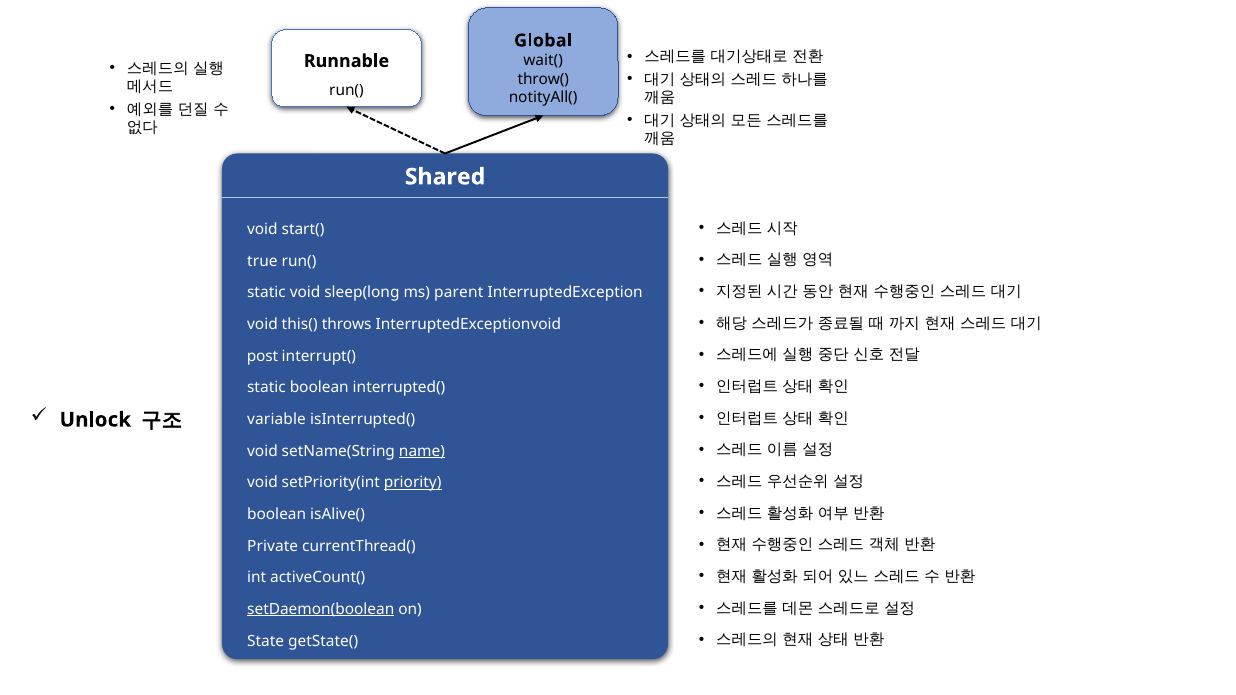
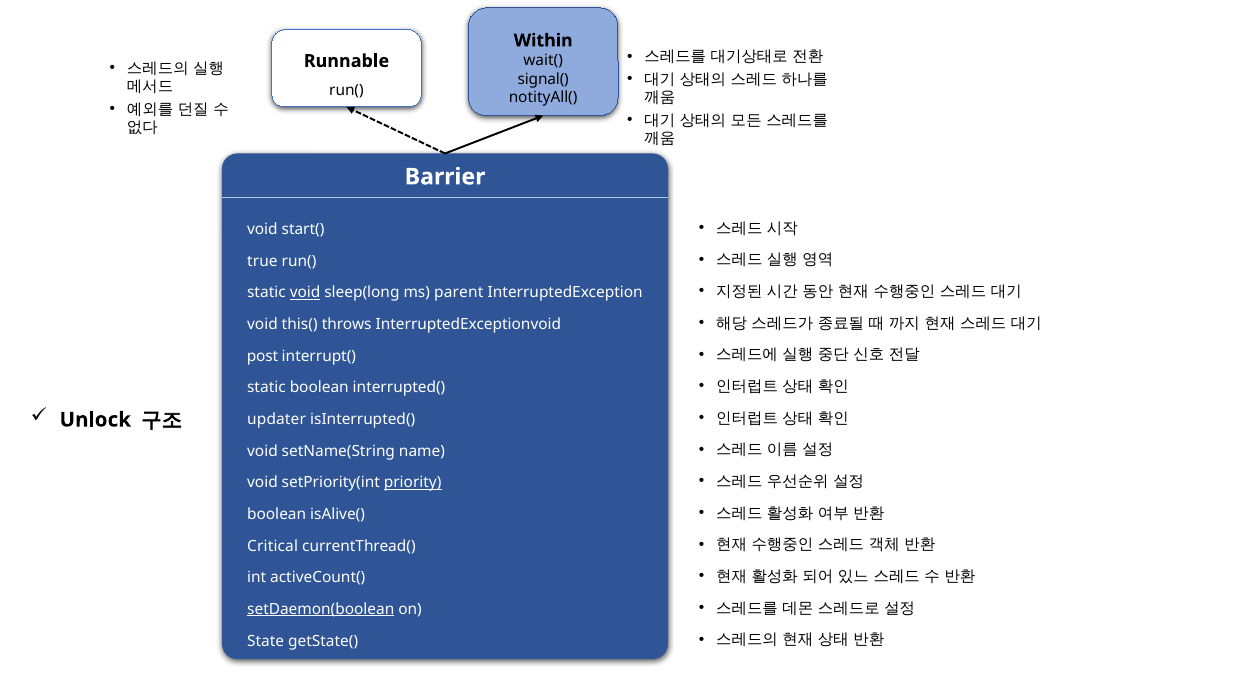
Global: Global -> Within
throw(: throw( -> signal(
Shared: Shared -> Barrier
void at (305, 293) underline: none -> present
variable: variable -> updater
name underline: present -> none
Private: Private -> Critical
